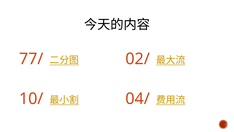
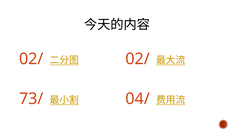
77/ at (31, 59): 77/ -> 02/
10/: 10/ -> 73/
